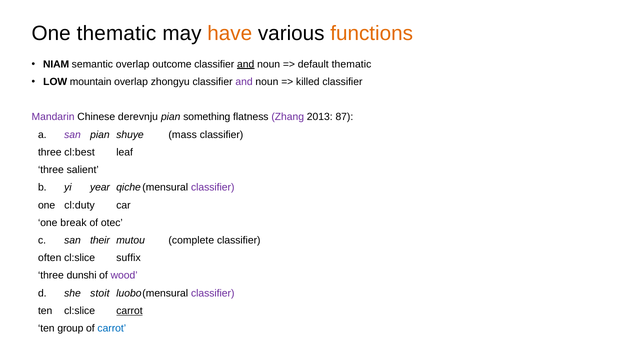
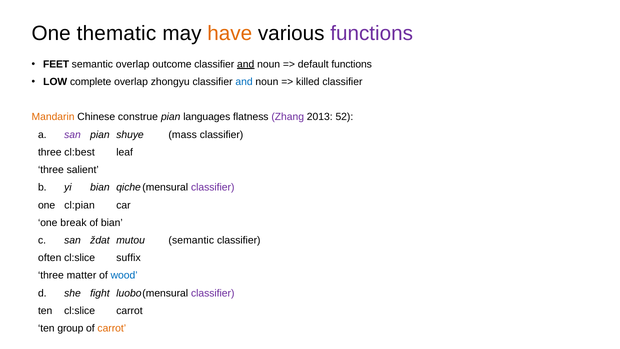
functions at (372, 33) colour: orange -> purple
NIAM: NIAM -> FEET
default thematic: thematic -> functions
mountain: mountain -> complete
and at (244, 82) colour: purple -> blue
Mandarin colour: purple -> orange
derevnju: derevnju -> construe
something: something -> languages
87: 87 -> 52
yi year: year -> bian
cl:duty: cl:duty -> cl:pian
of otec: otec -> bian
their: their -> ždat
mutou complete: complete -> semantic
dunshi: dunshi -> matter
wood colour: purple -> blue
stoit: stoit -> fight
carrot at (129, 311) underline: present -> none
carrot at (112, 328) colour: blue -> orange
